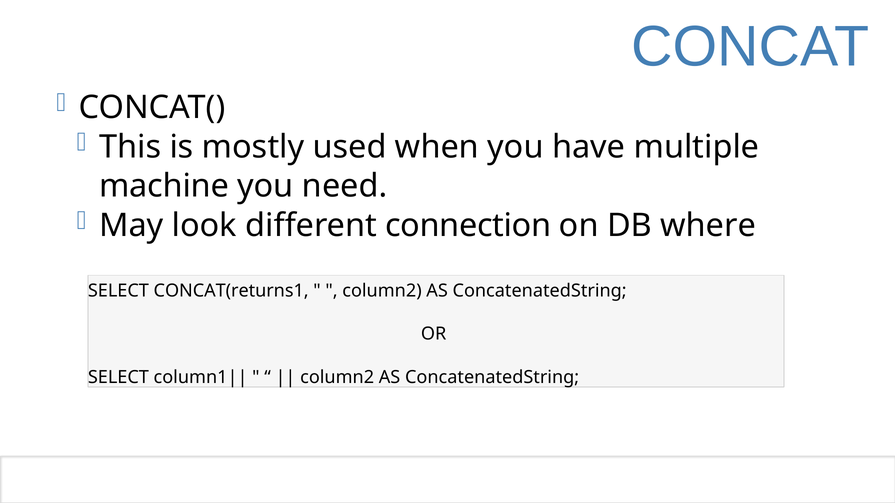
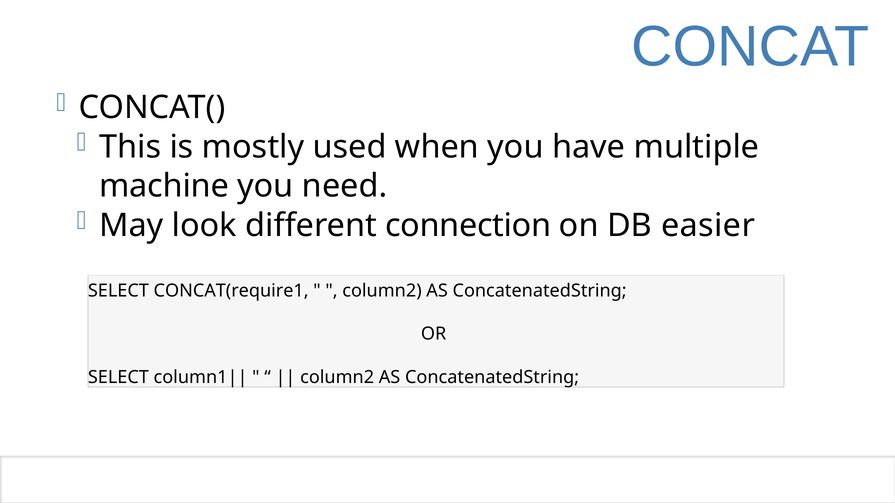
where: where -> easier
CONCAT(returns1: CONCAT(returns1 -> CONCAT(require1
